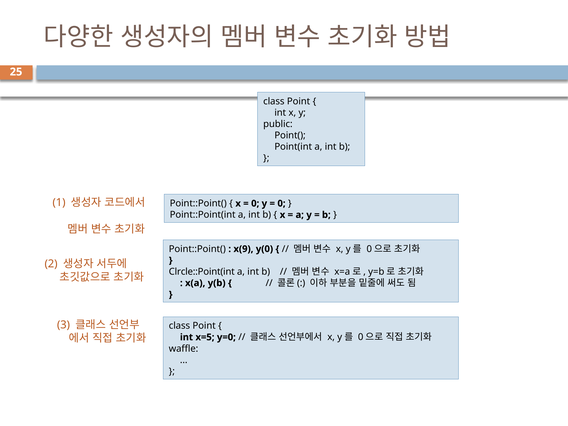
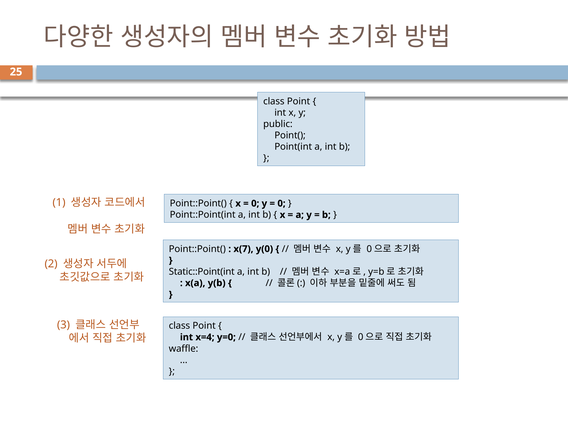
x(9: x(9 -> x(7
Clrcle::Point(int: Clrcle::Point(int -> Static::Point(int
x=5: x=5 -> x=4
